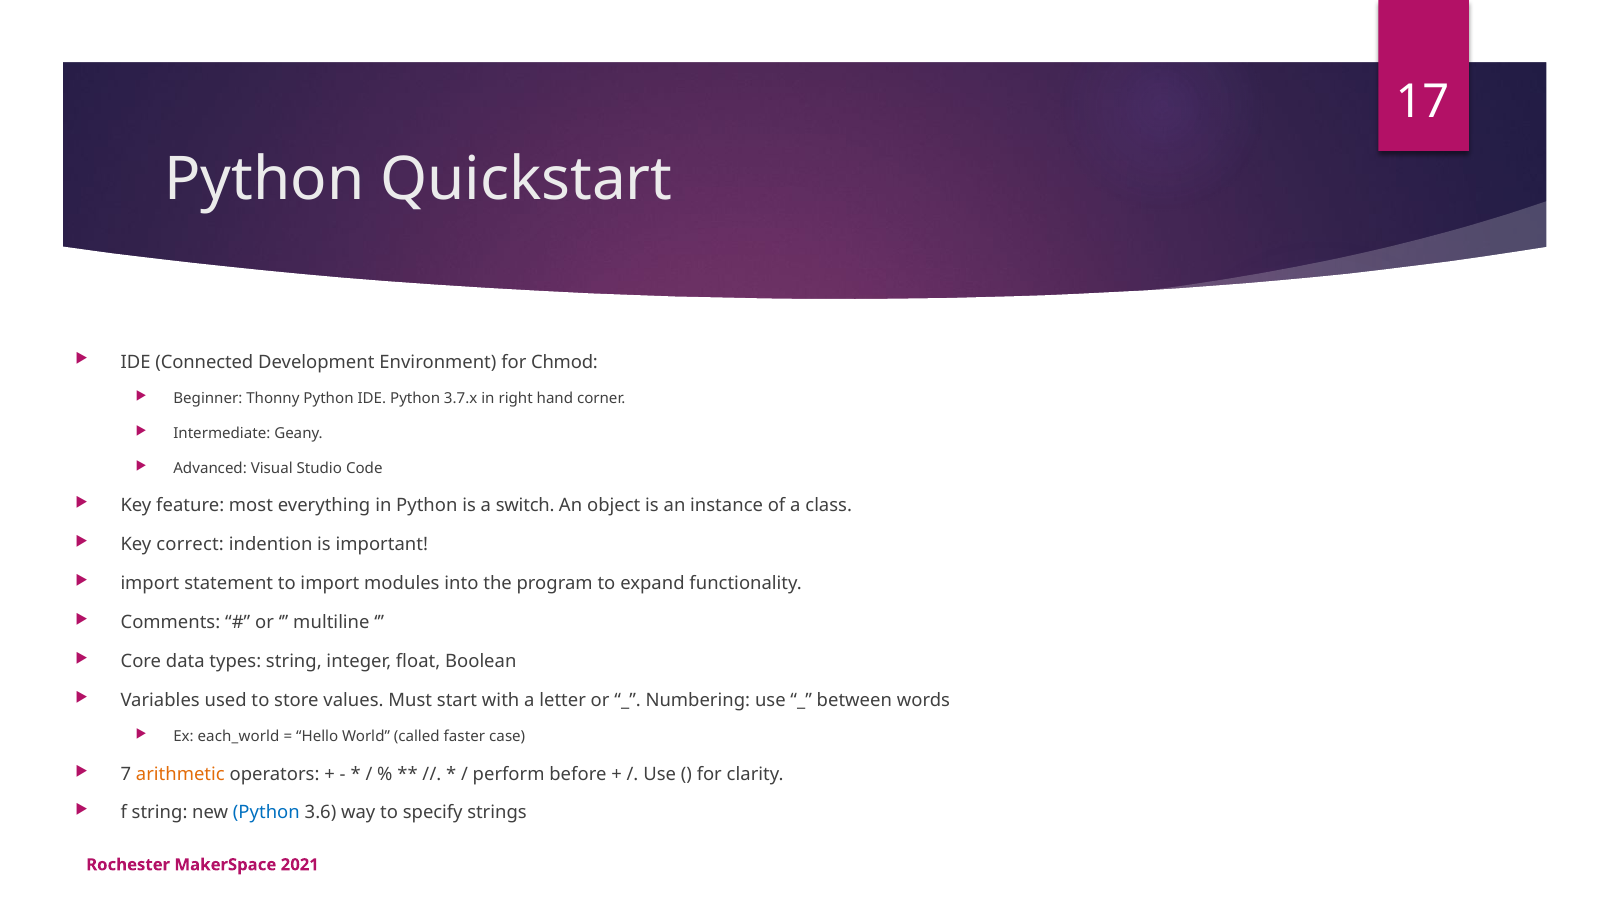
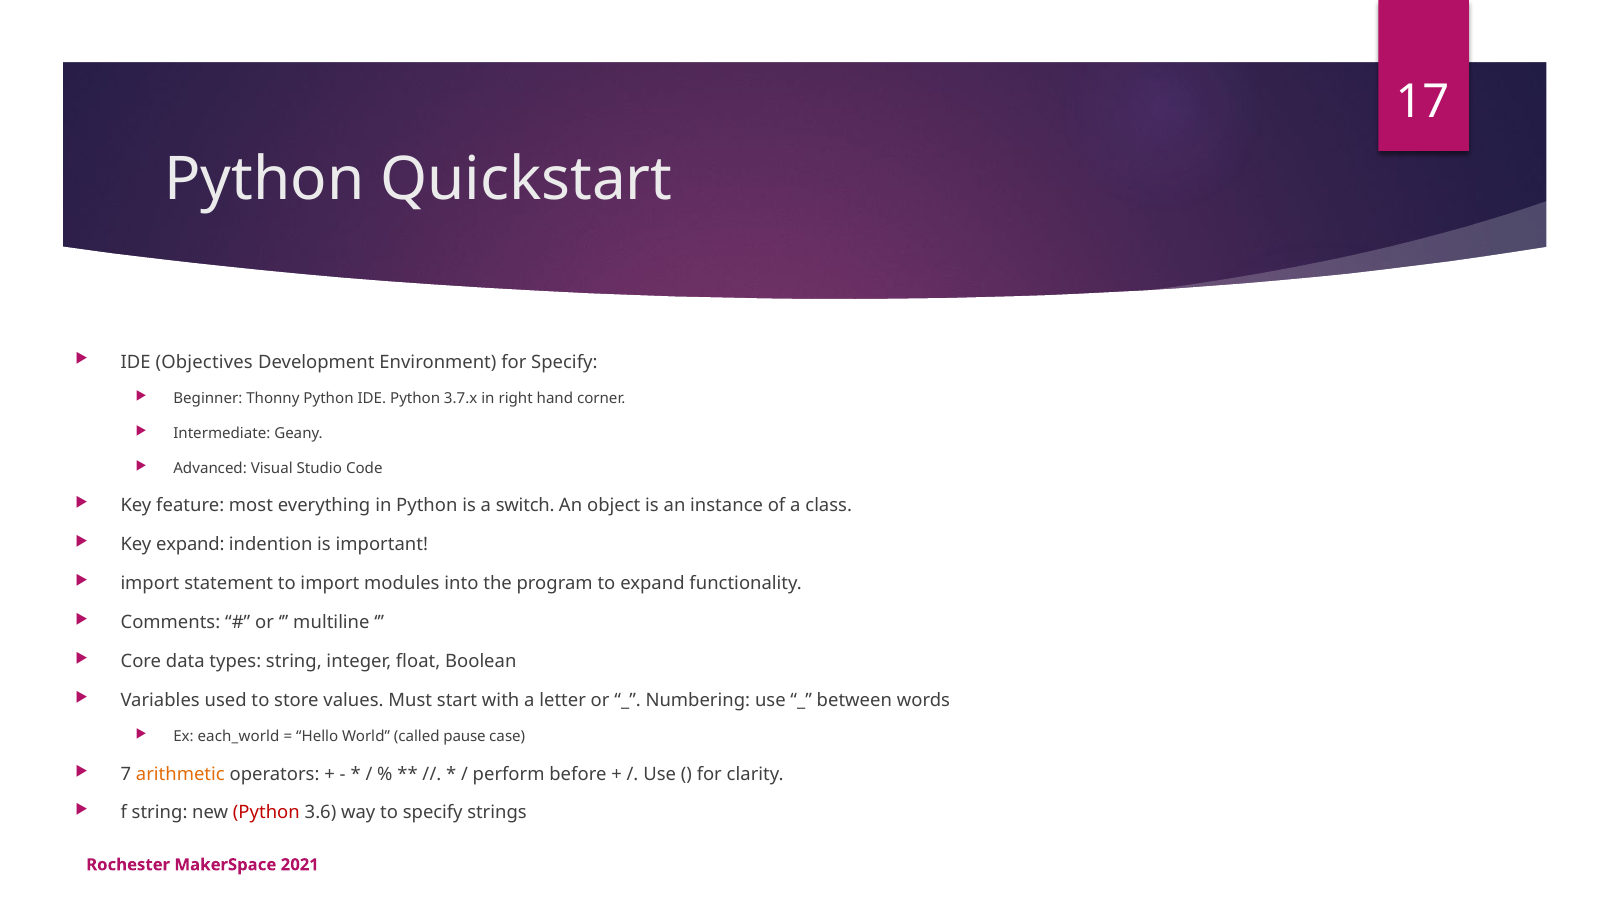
Connected: Connected -> Objectives
for Chmod: Chmod -> Specify
Key correct: correct -> expand
faster: faster -> pause
Python at (266, 813) colour: blue -> red
